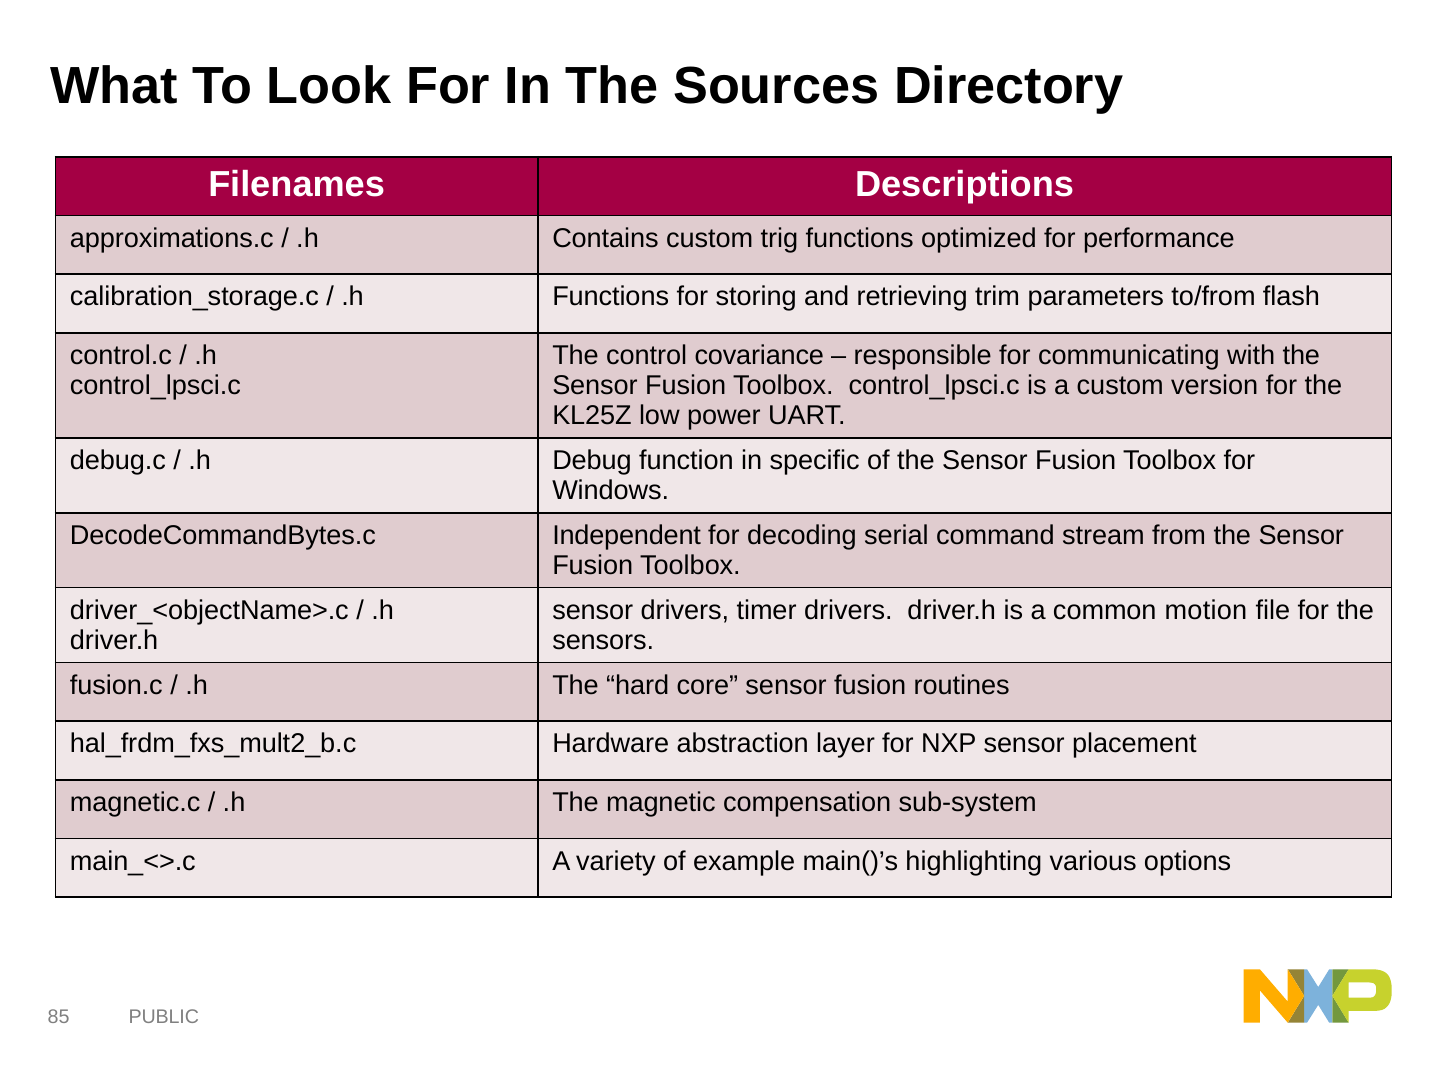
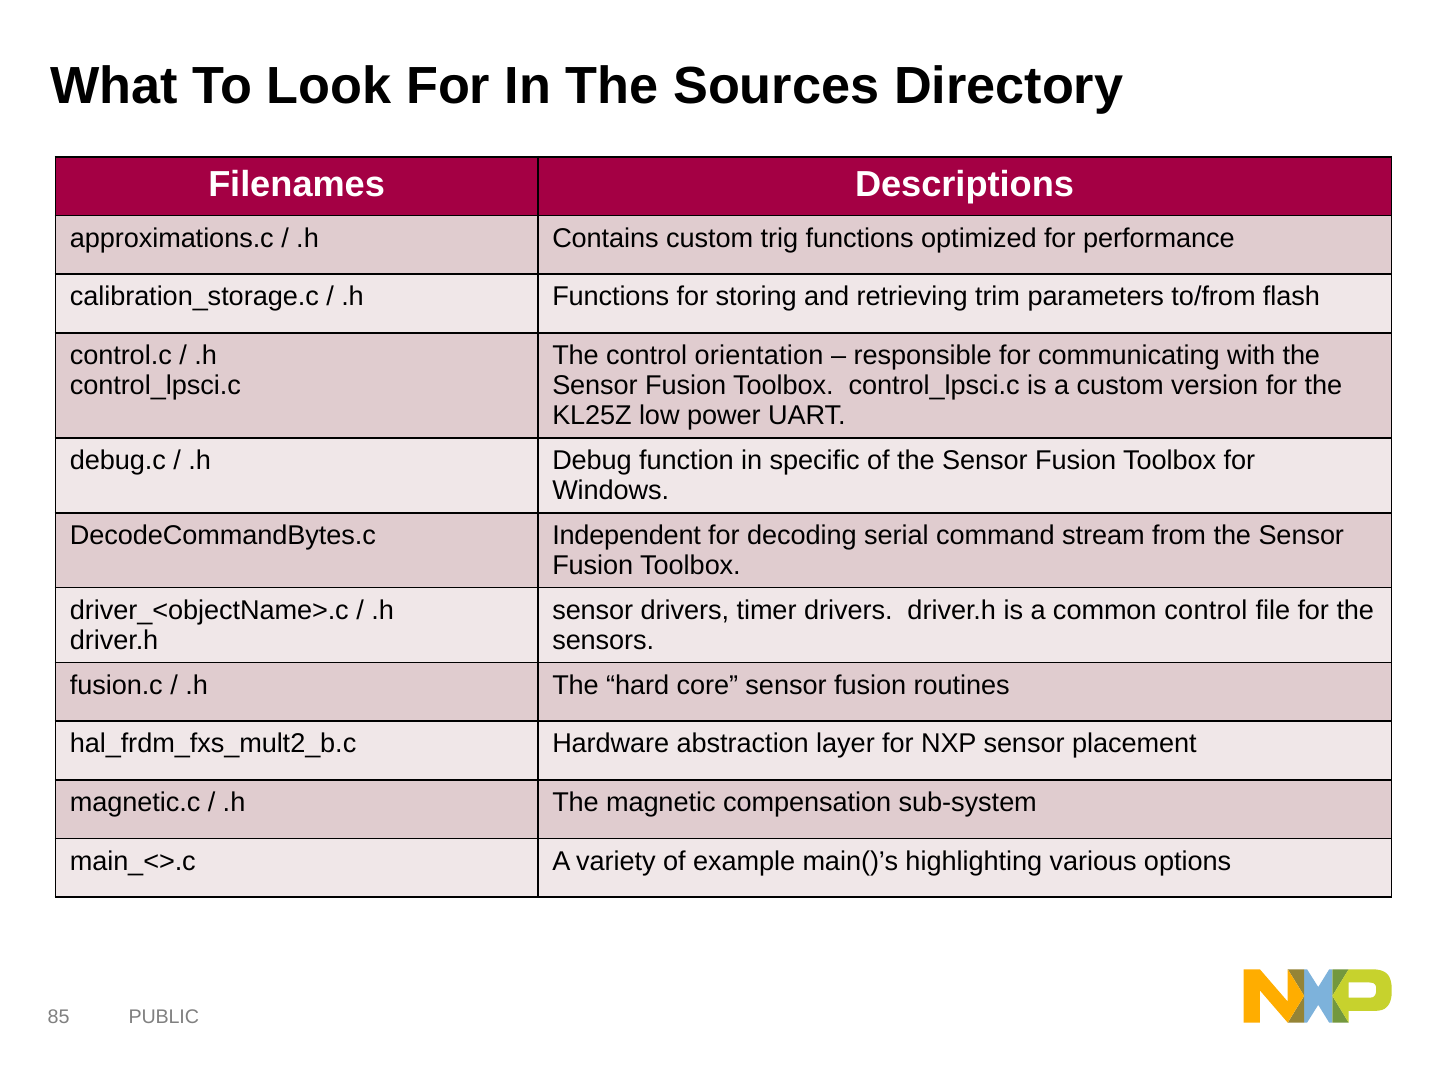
covariance: covariance -> orientation
common motion: motion -> control
